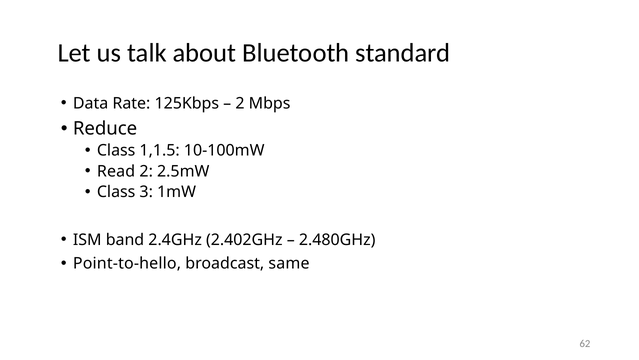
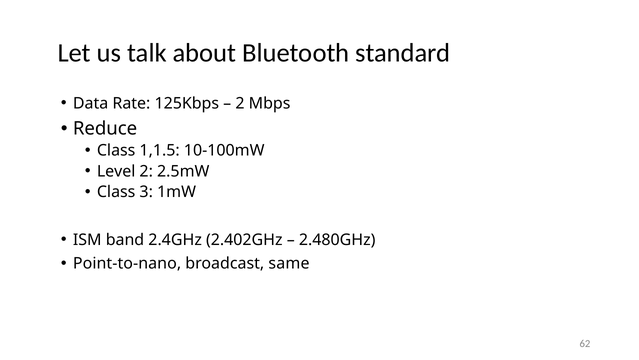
Read: Read -> Level
Point-to-hello: Point-to-hello -> Point-to-nano
